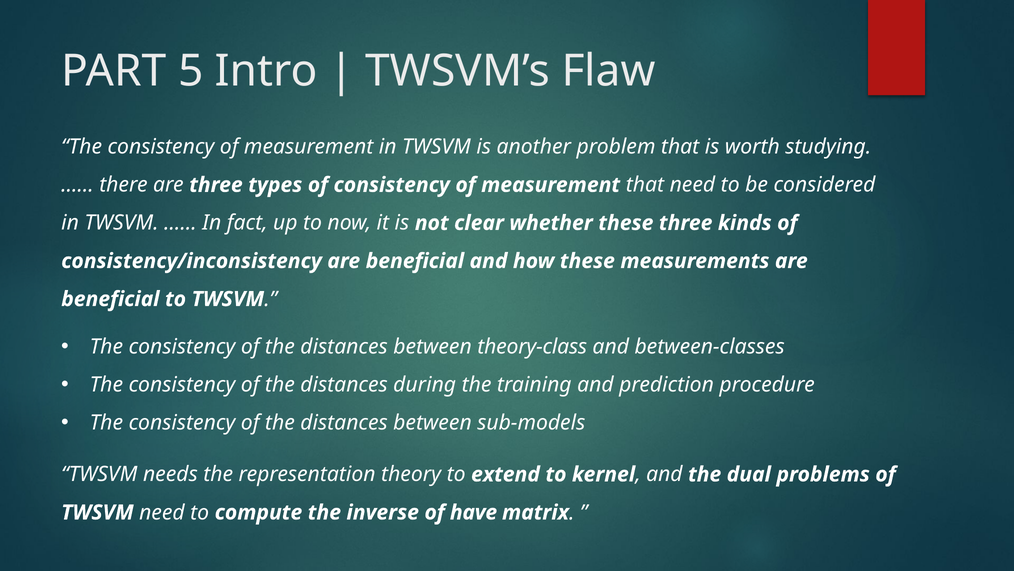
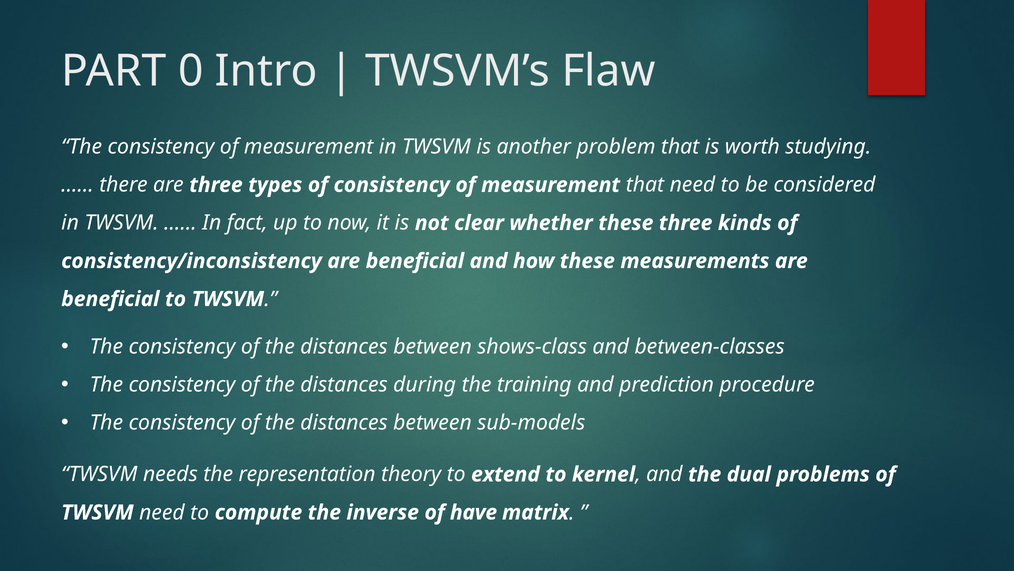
5: 5 -> 0
theory-class: theory-class -> shows-class
